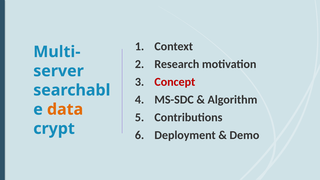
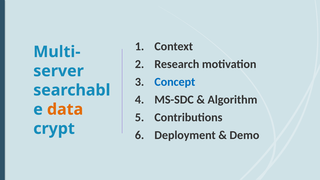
Concept colour: red -> blue
